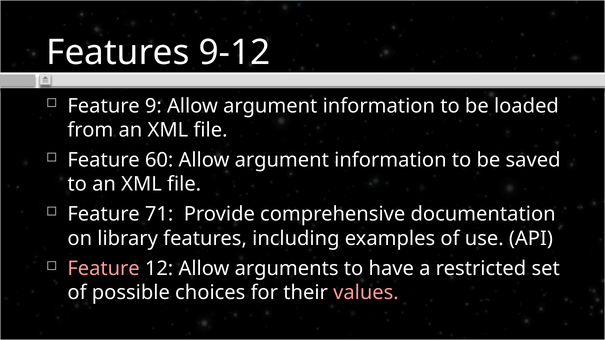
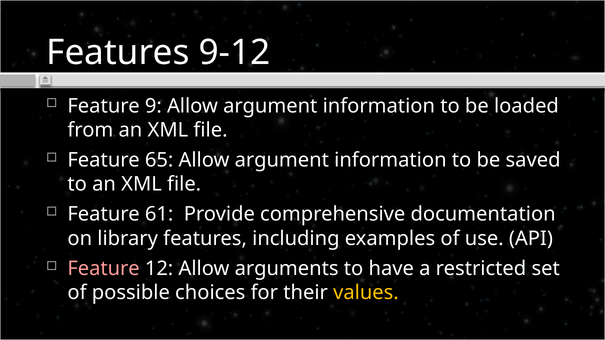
60: 60 -> 65
71: 71 -> 61
values colour: pink -> yellow
